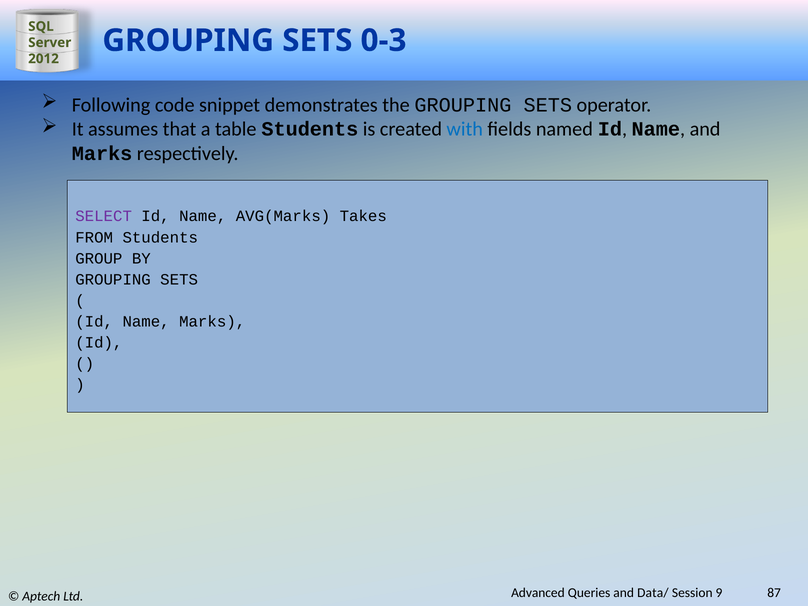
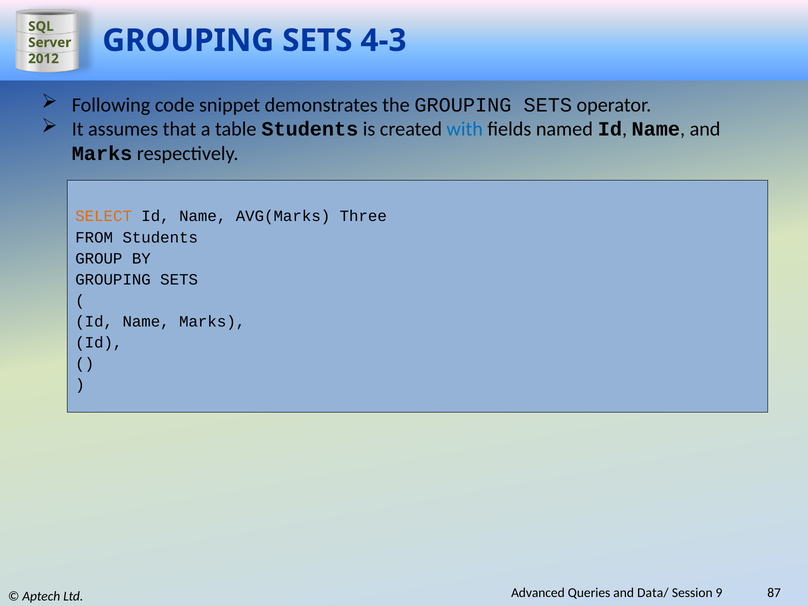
0-3: 0-3 -> 4-3
SELECT colour: purple -> orange
Takes: Takes -> Three
